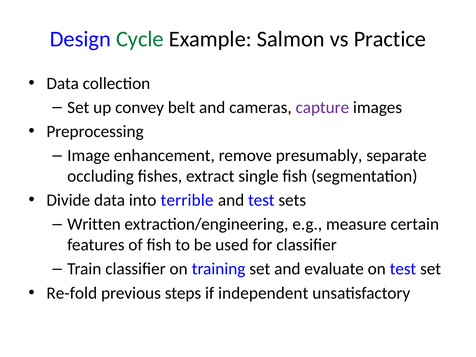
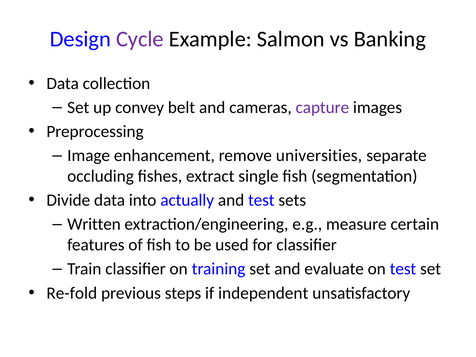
Cycle colour: green -> purple
Practice: Practice -> Banking
presumably: presumably -> universities
terrible: terrible -> actually
